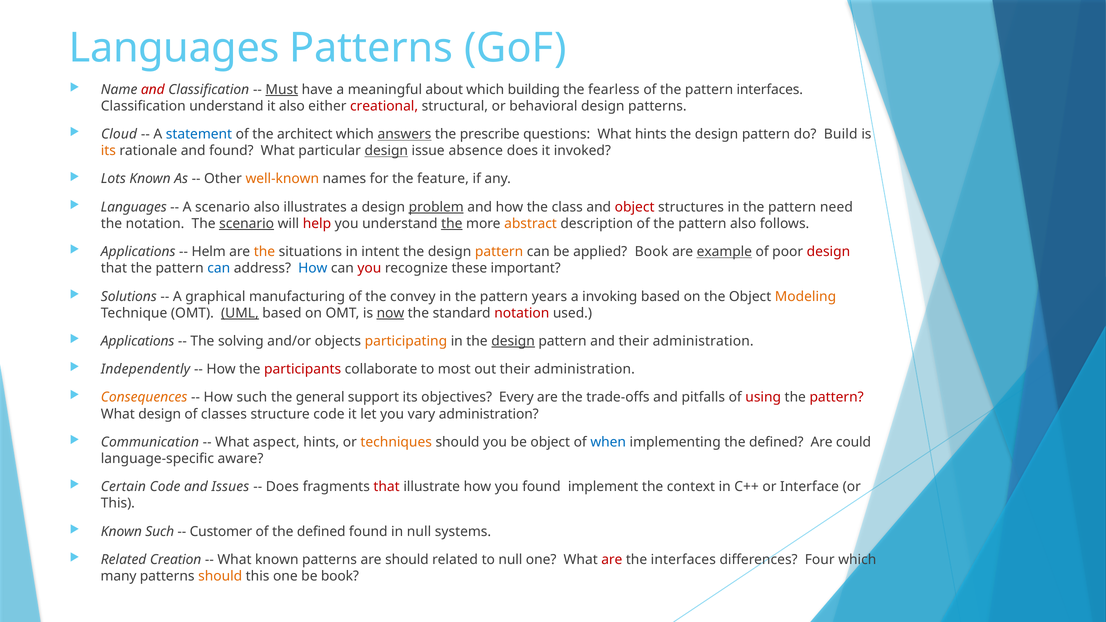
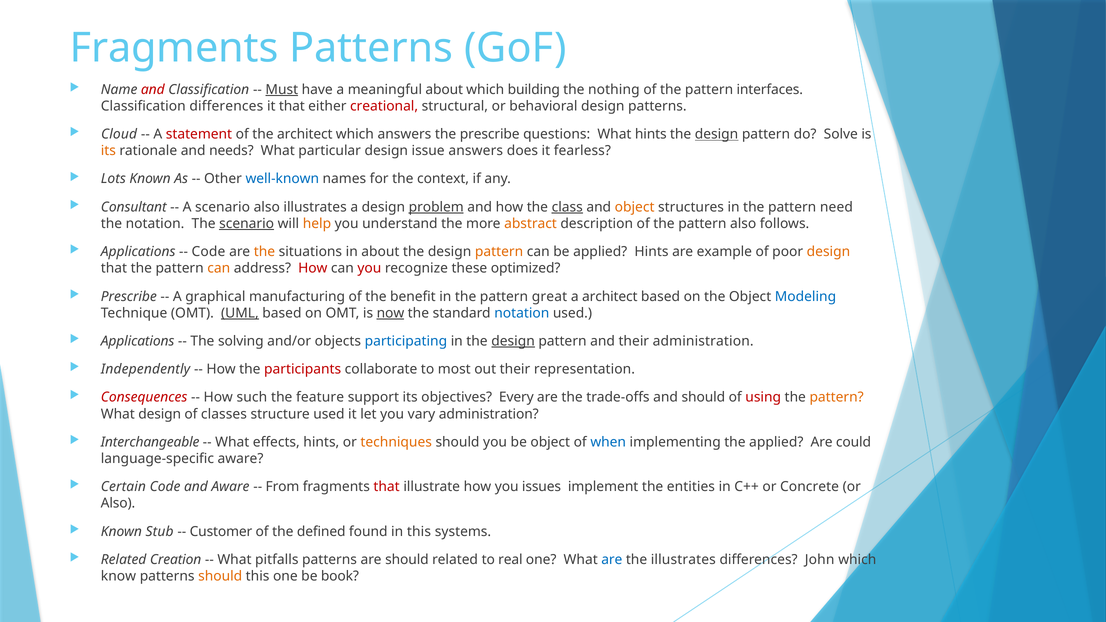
Languages at (174, 48): Languages -> Fragments
fearless: fearless -> nothing
Classification understand: understand -> differences
it also: also -> that
statement colour: blue -> red
answers at (404, 134) underline: present -> none
design at (717, 134) underline: none -> present
Build: Build -> Solve
and found: found -> needs
design at (386, 151) underline: present -> none
issue absence: absence -> answers
invoked: invoked -> fearless
well-known colour: orange -> blue
feature: feature -> context
Languages at (134, 207): Languages -> Consultant
class underline: none -> present
object at (635, 207) colour: red -> orange
help colour: red -> orange
the at (452, 224) underline: present -> none
Helm at (209, 252): Helm -> Code
in intent: intent -> about
applied Book: Book -> Hints
example underline: present -> none
design at (828, 252) colour: red -> orange
can at (219, 268) colour: blue -> orange
How at (313, 268) colour: blue -> red
important: important -> optimized
Solutions at (129, 297): Solutions -> Prescribe
convey: convey -> benefit
years: years -> great
a invoking: invoking -> architect
Modeling colour: orange -> blue
notation at (522, 313) colour: red -> blue
participating colour: orange -> blue
out their administration: administration -> representation
Consequences colour: orange -> red
general: general -> feature
and pitfalls: pitfalls -> should
pattern at (837, 397) colour: red -> orange
structure code: code -> used
Communication: Communication -> Interchangeable
aspect: aspect -> effects
implementing the defined: defined -> applied
and Issues: Issues -> Aware
Does at (282, 487): Does -> From
you found: found -> issues
context: context -> entities
Interface: Interface -> Concrete
This at (118, 503): This -> Also
Known Such: Such -> Stub
in null: null -> this
What known: known -> pitfalls
to null: null -> real
are at (612, 560) colour: red -> blue
the interfaces: interfaces -> illustrates
Four: Four -> John
many: many -> know
